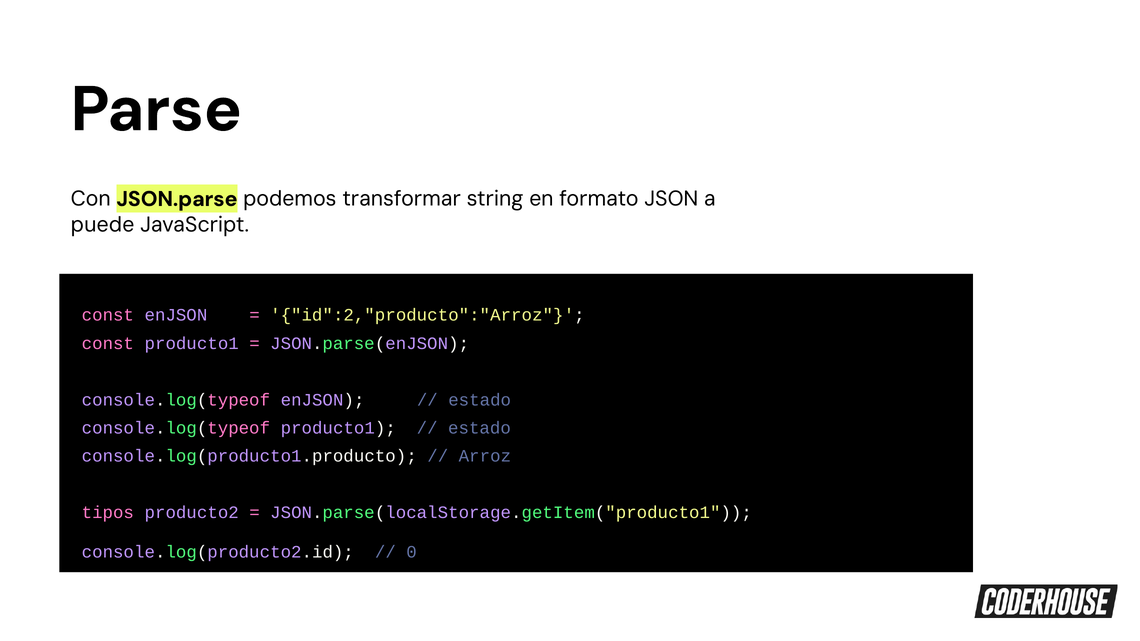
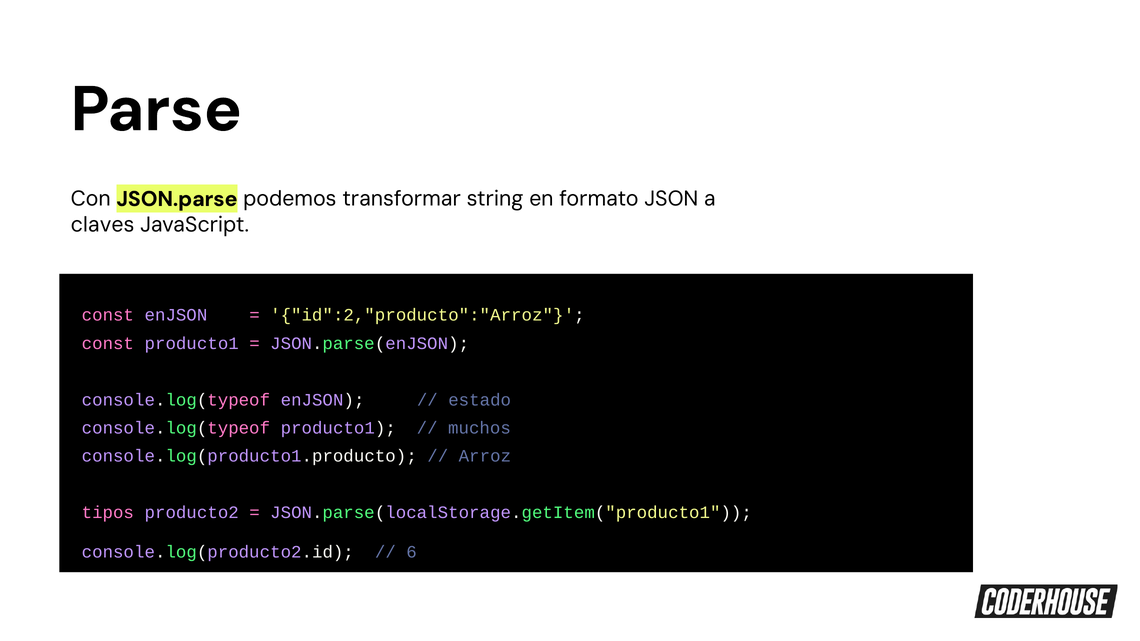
puede: puede -> claves
estado at (479, 428): estado -> muchos
0: 0 -> 6
